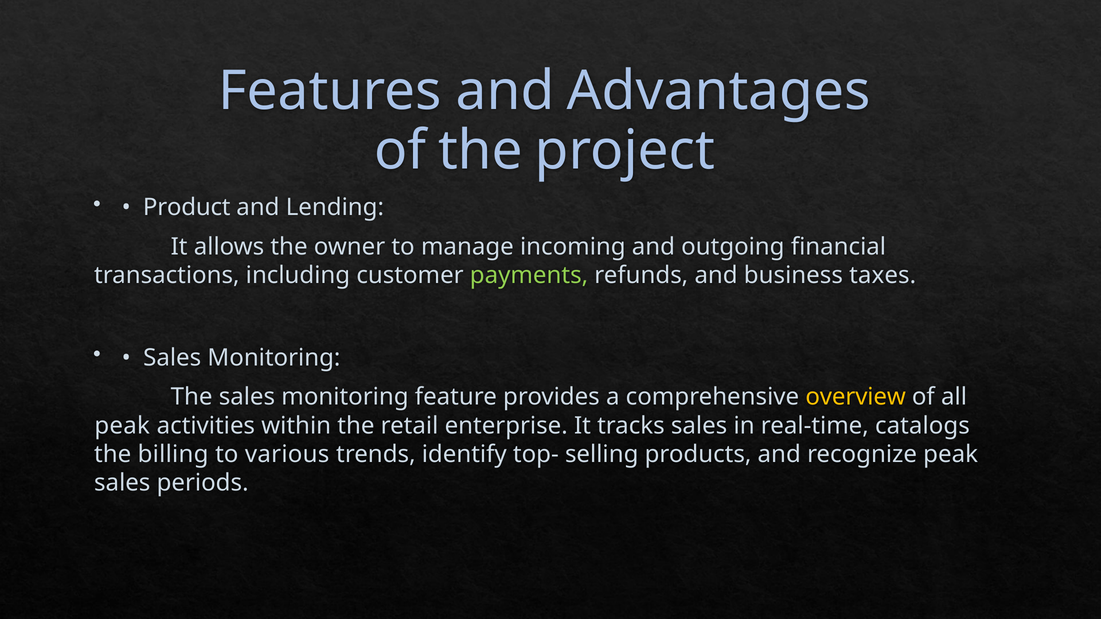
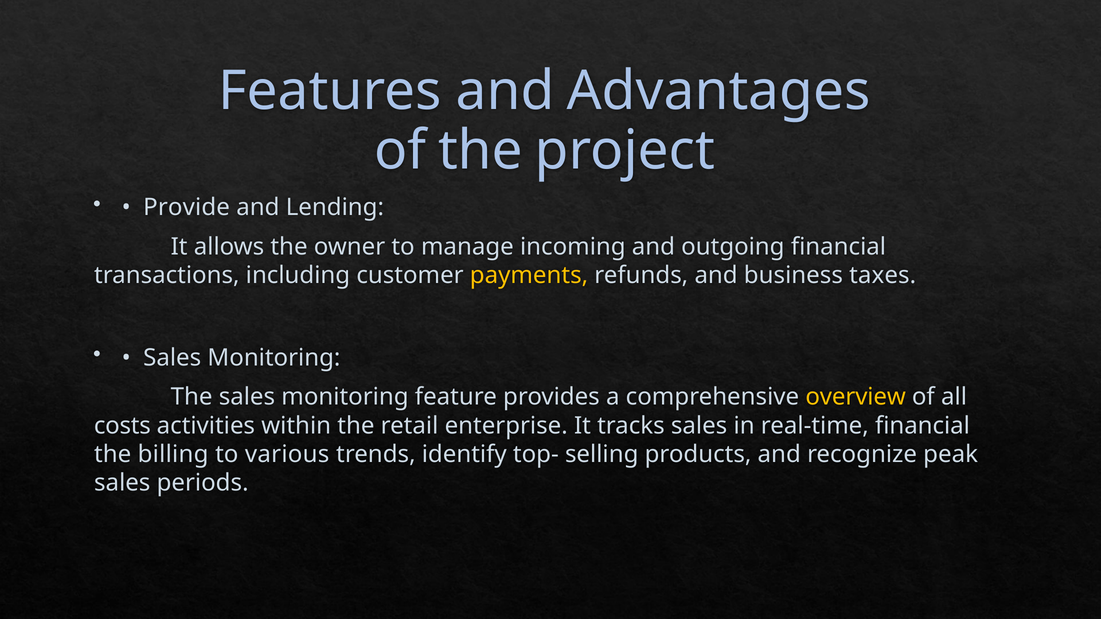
Product: Product -> Provide
payments colour: light green -> yellow
peak at (122, 426): peak -> costs
real-time catalogs: catalogs -> financial
